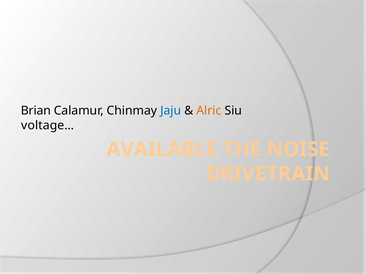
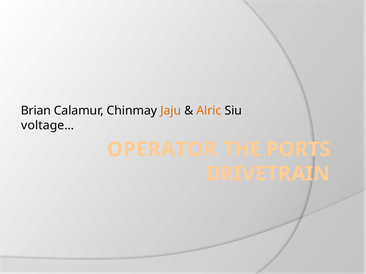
Jaju colour: blue -> orange
AVAILABLE: AVAILABLE -> OPERATOR
NOISE: NOISE -> PORTS
